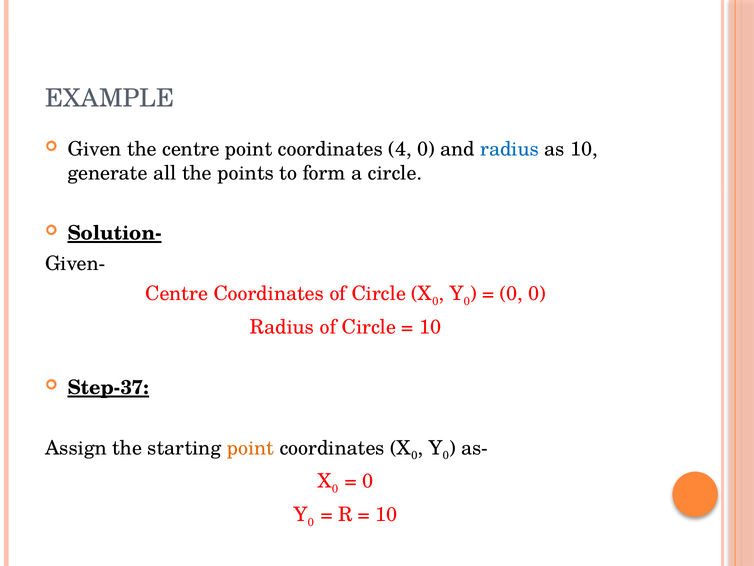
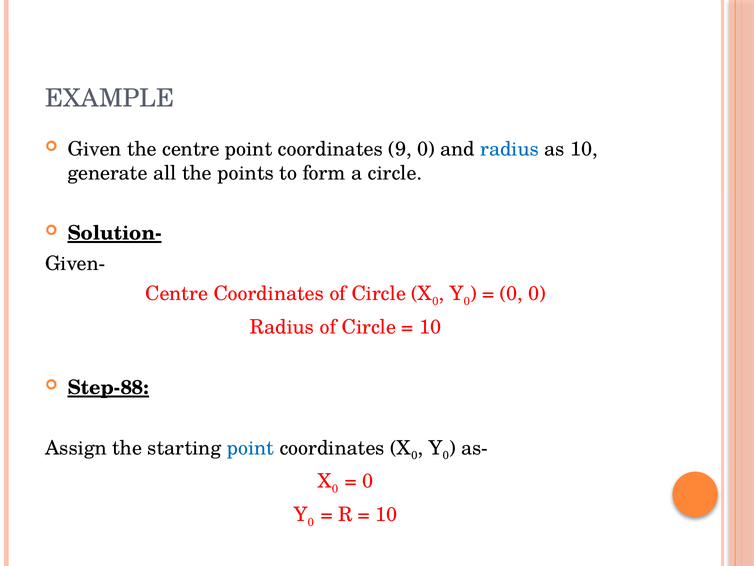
4: 4 -> 9
Step-37: Step-37 -> Step-88
point at (250, 448) colour: orange -> blue
